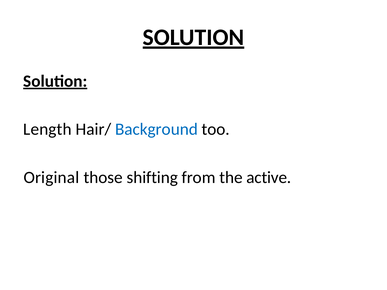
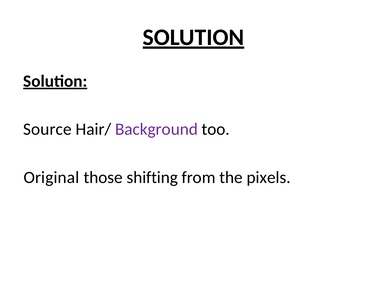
Length: Length -> Source
Background colour: blue -> purple
active: active -> pixels
